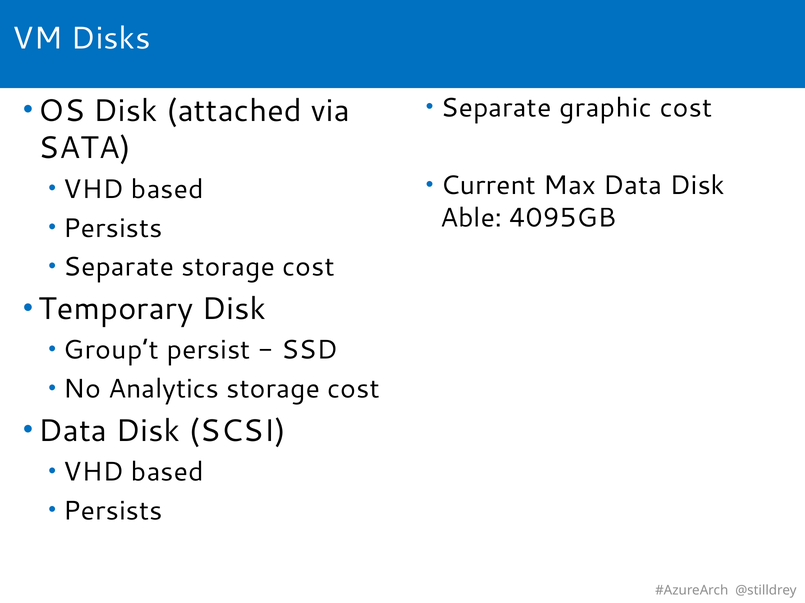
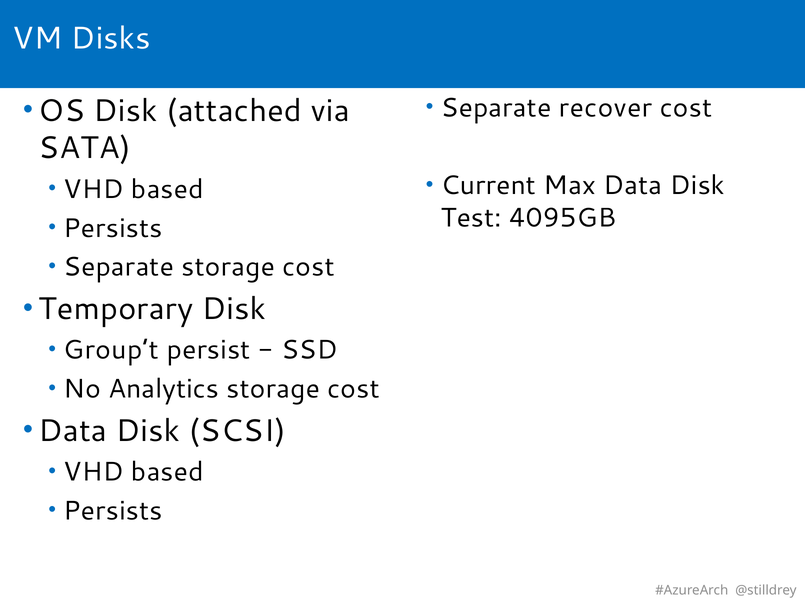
graphic: graphic -> recover
Able: Able -> Test
